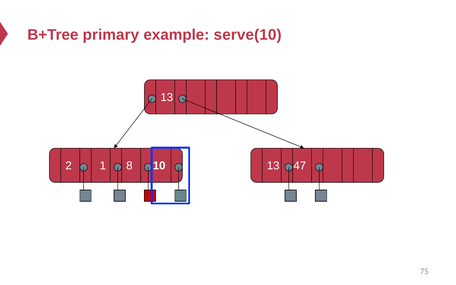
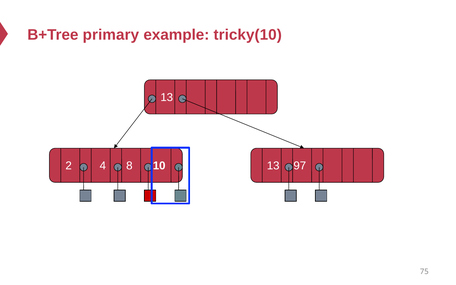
serve(10: serve(10 -> tricky(10
1: 1 -> 4
47: 47 -> 97
